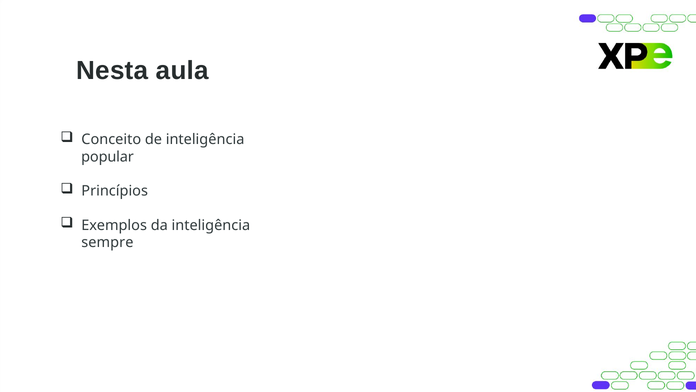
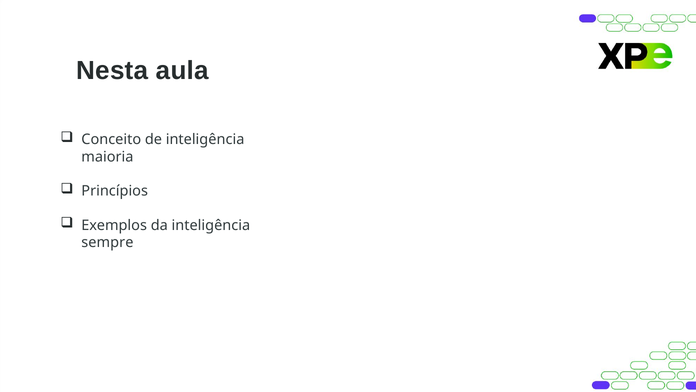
popular: popular -> maioria
